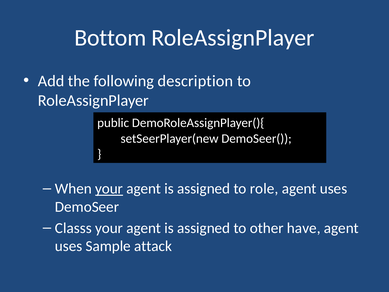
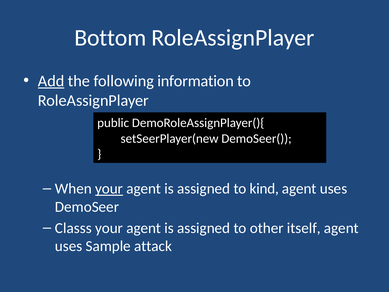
Add underline: none -> present
description: description -> information
role: role -> kind
have: have -> itself
